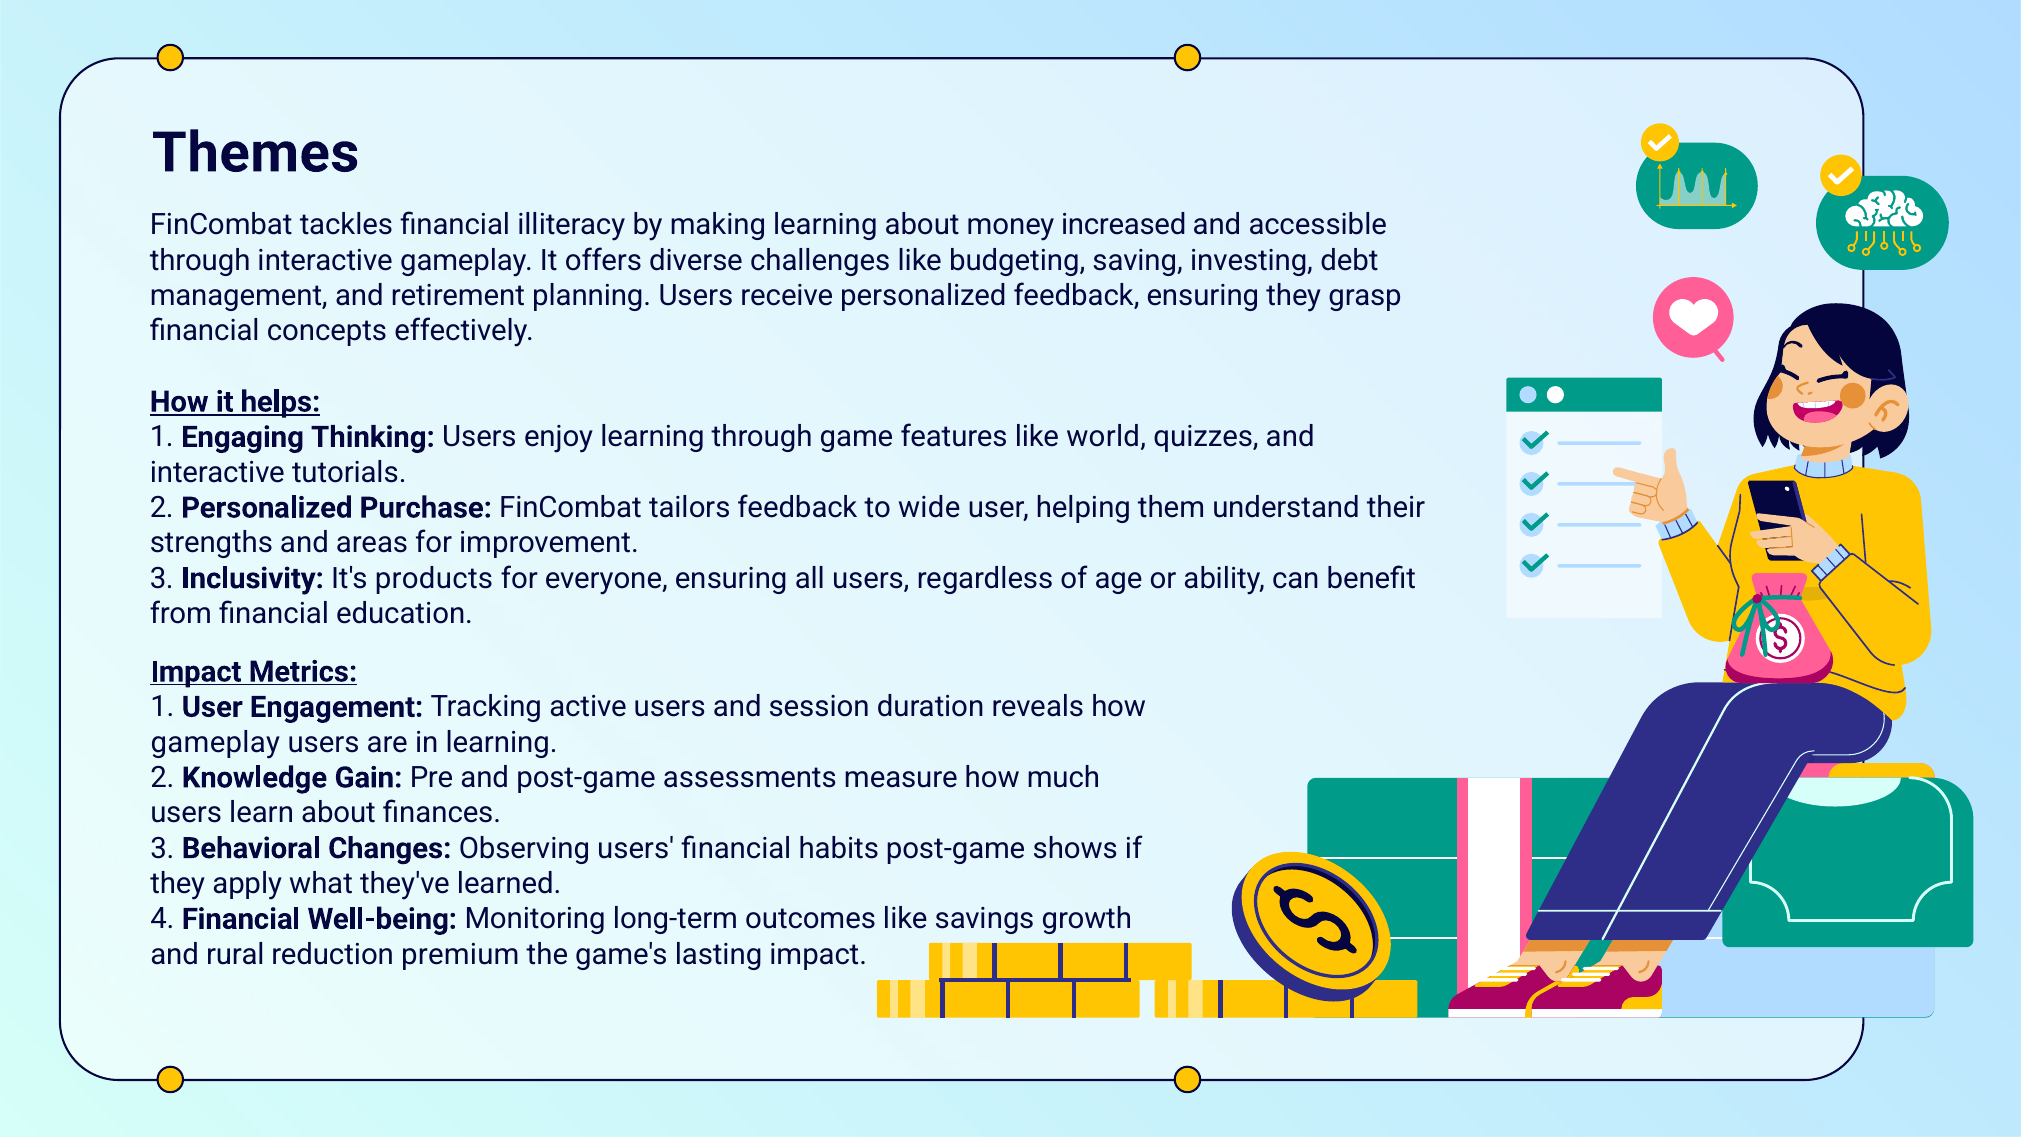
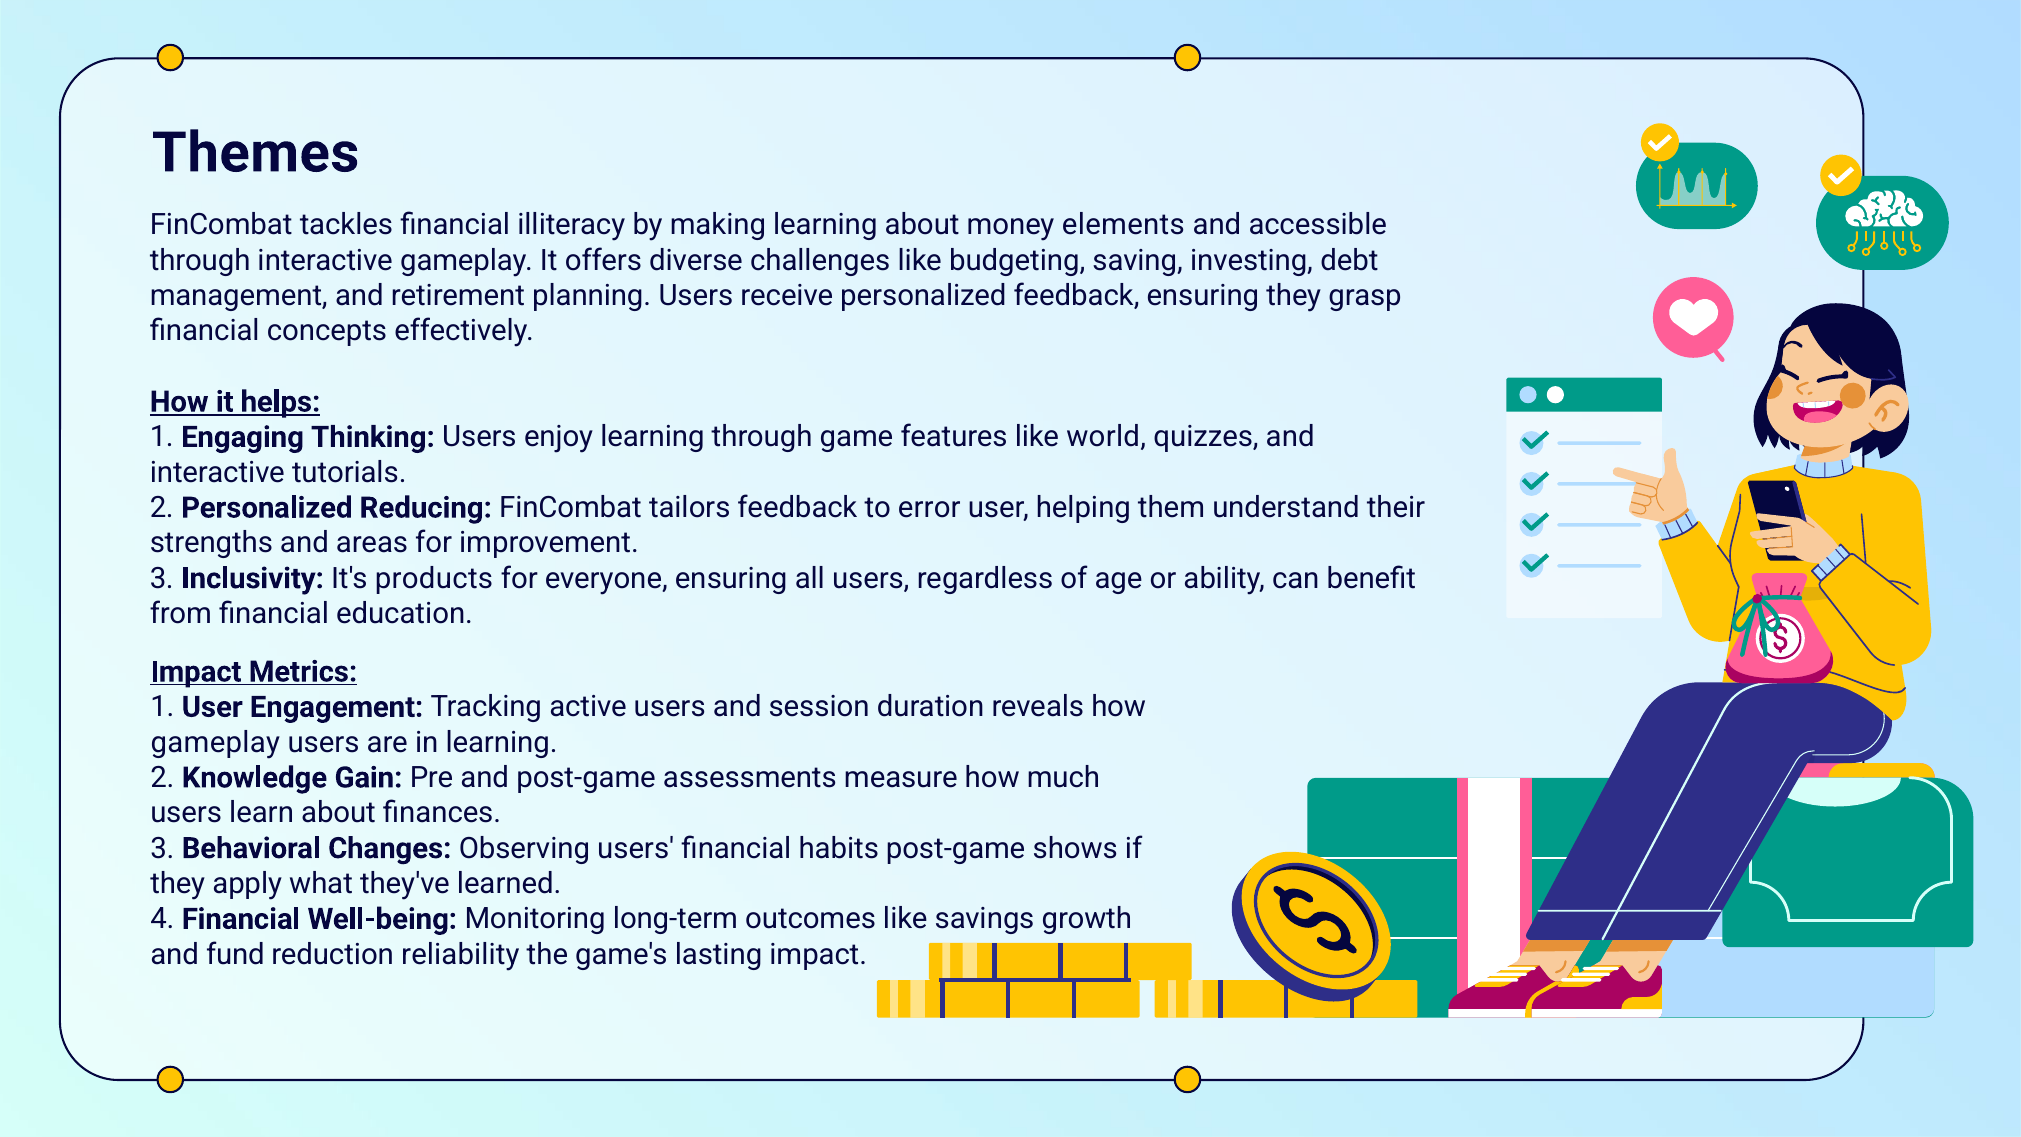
increased: increased -> elements
Purchase: Purchase -> Reducing
wide: wide -> error
rural: rural -> fund
premium: premium -> reliability
